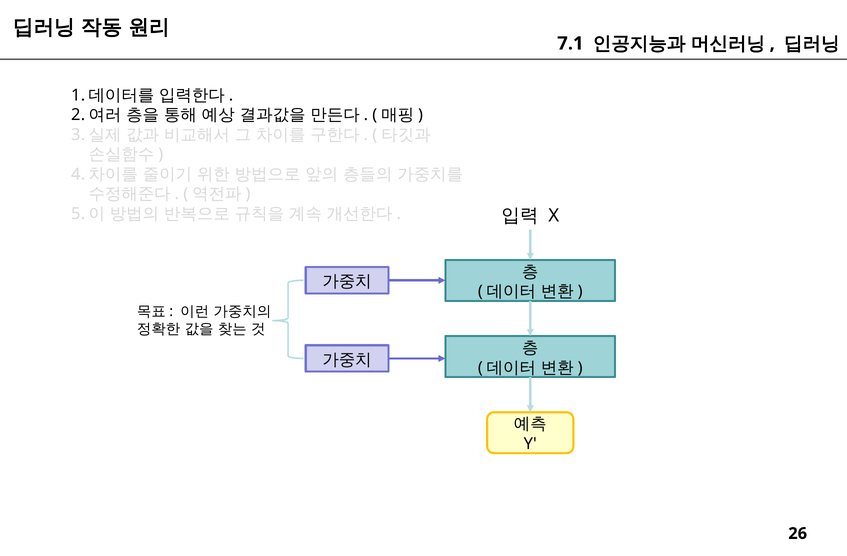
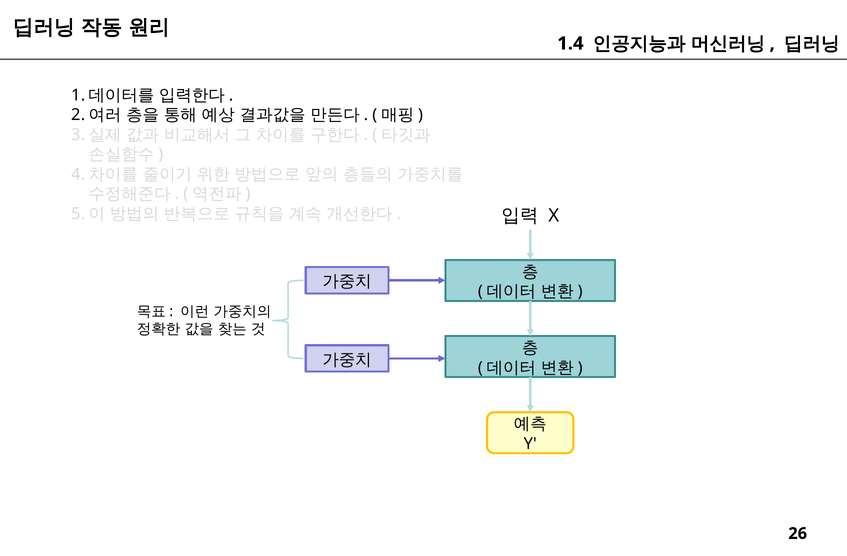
7.1: 7.1 -> 1.4
